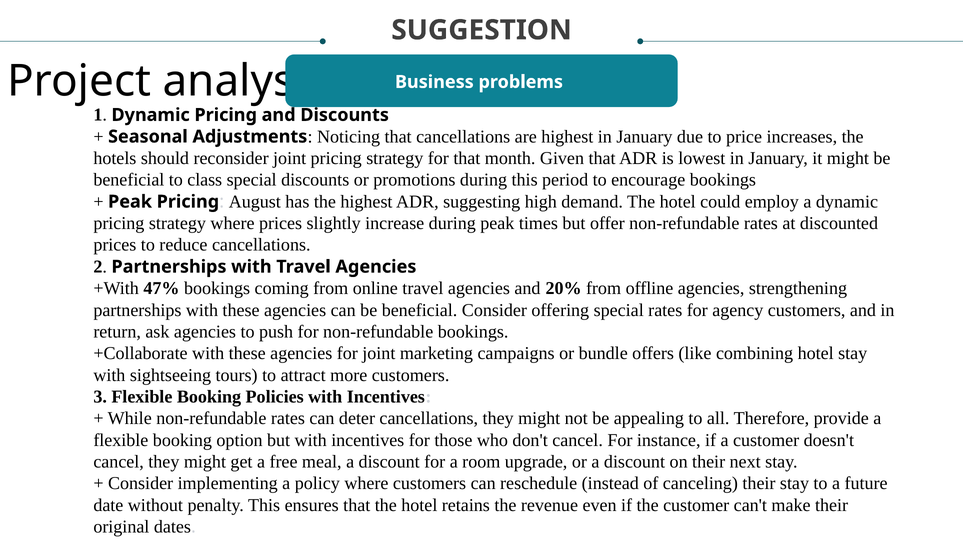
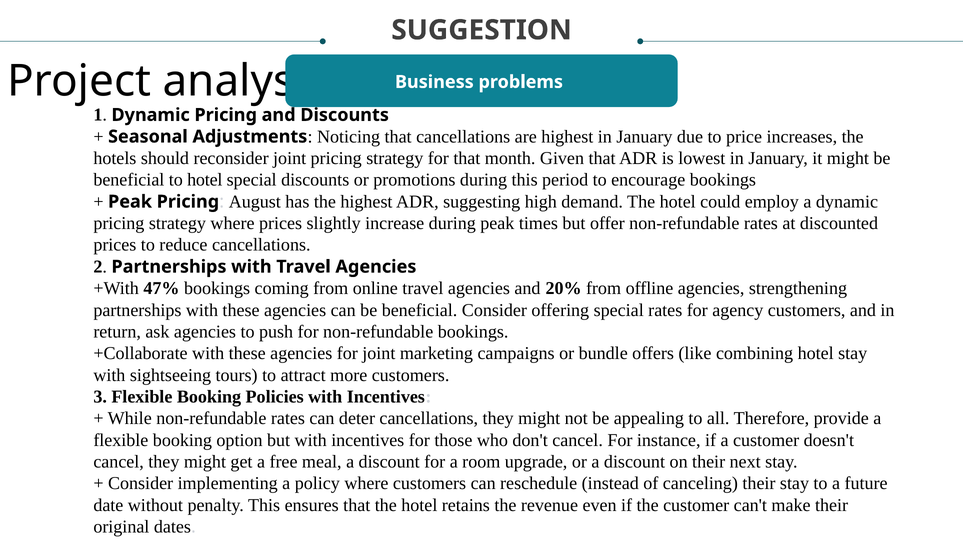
to class: class -> hotel
